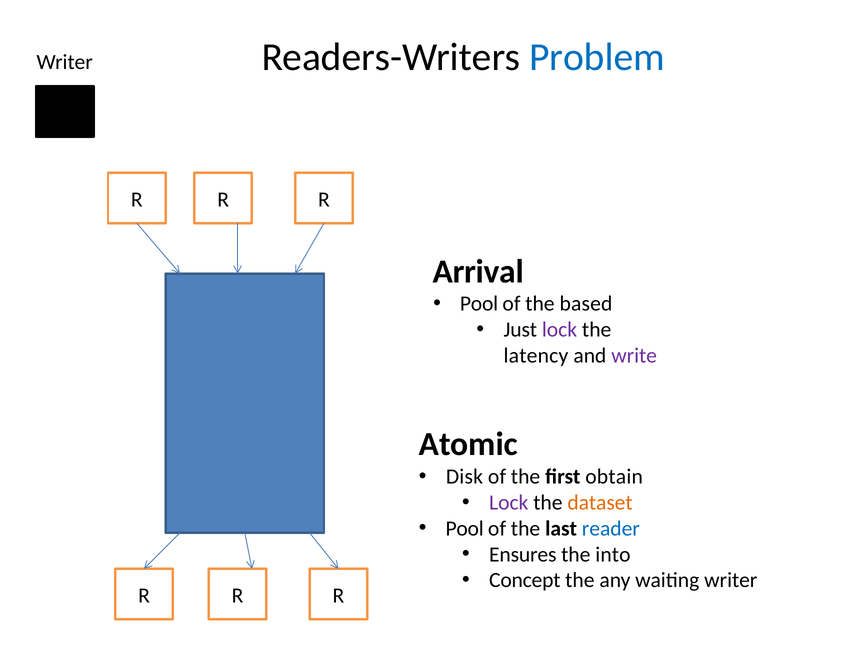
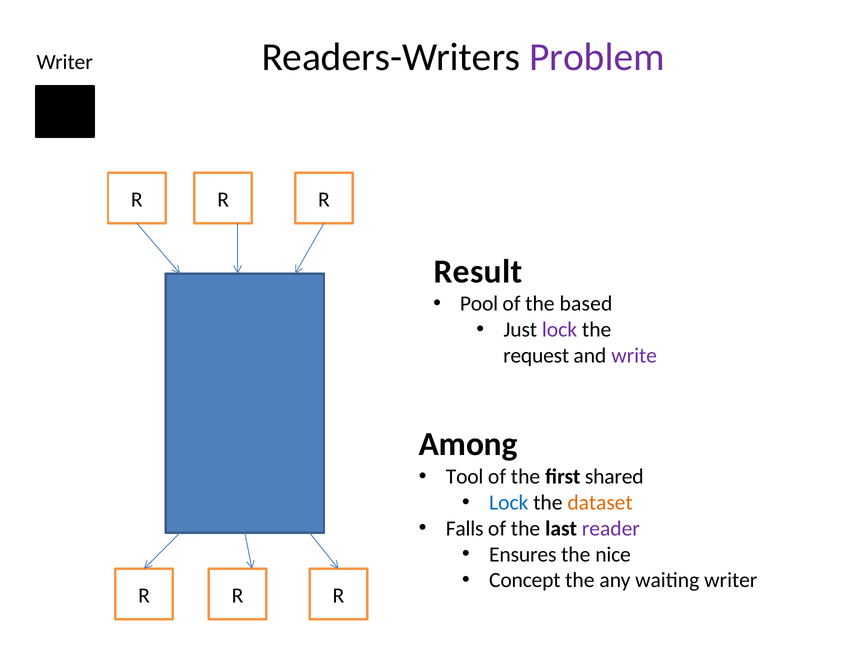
Problem colour: blue -> purple
Arrival: Arrival -> Result
latency: latency -> request
Atomic: Atomic -> Among
Disk: Disk -> Tool
obtain: obtain -> shared
Lock at (509, 503) colour: purple -> blue
Pool at (465, 528): Pool -> Falls
reader colour: blue -> purple
into: into -> nice
